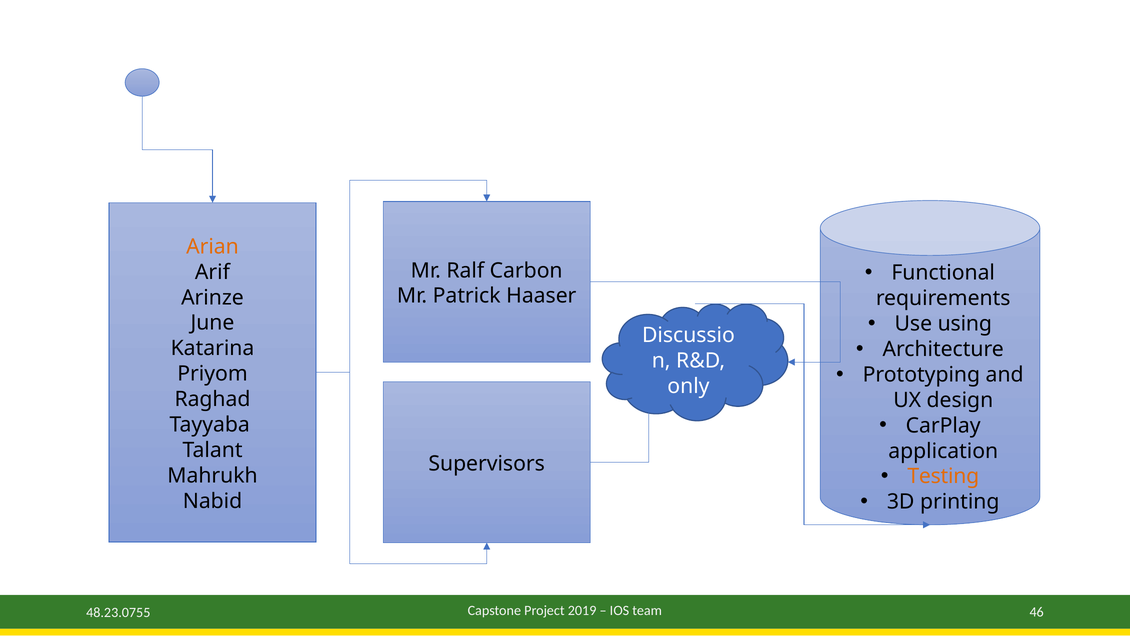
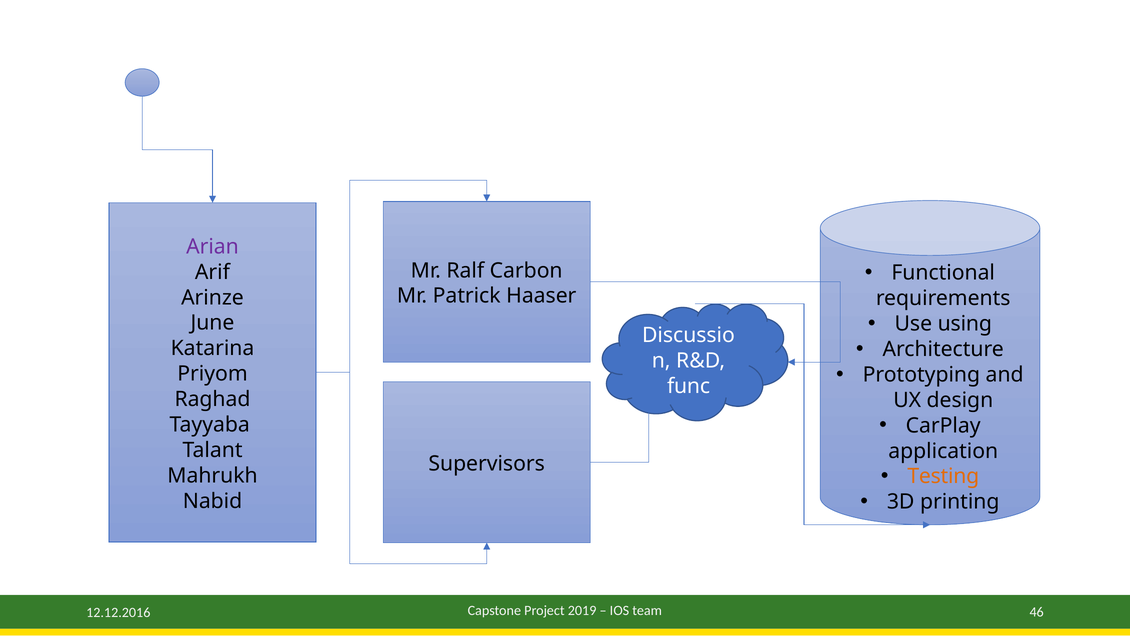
Arian colour: orange -> purple
only: only -> func
48.23.0755: 48.23.0755 -> 12.12.2016
